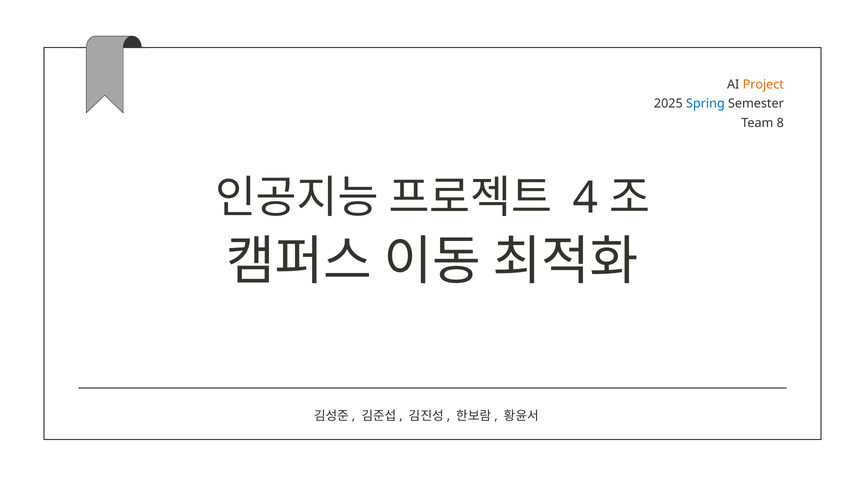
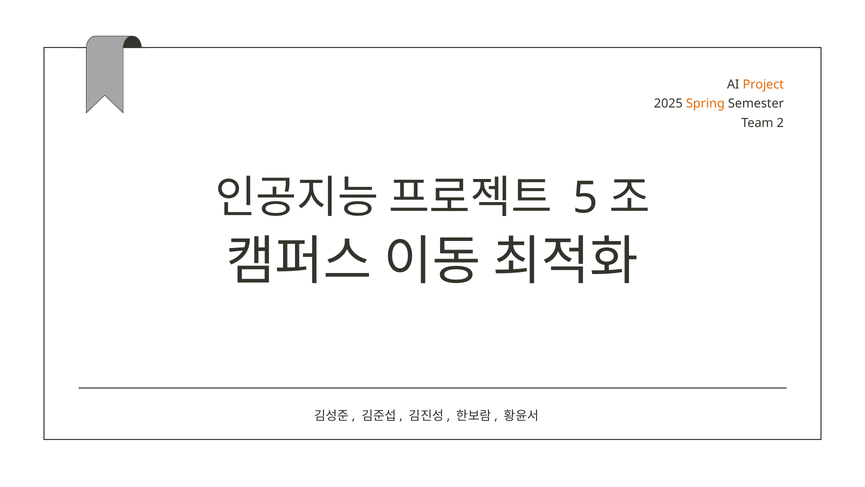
Spring colour: blue -> orange
8: 8 -> 2
4: 4 -> 5
